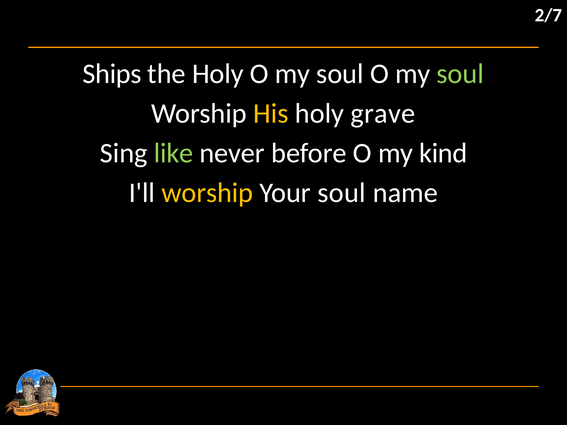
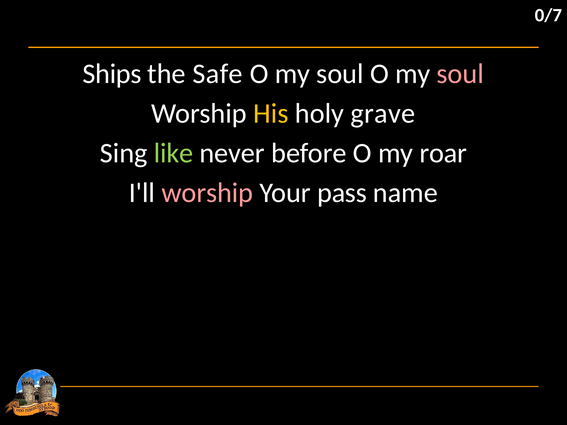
2/7: 2/7 -> 0/7
the Holy: Holy -> Safe
soul at (460, 74) colour: light green -> pink
kind: kind -> roar
worship at (207, 193) colour: yellow -> pink
Your soul: soul -> pass
